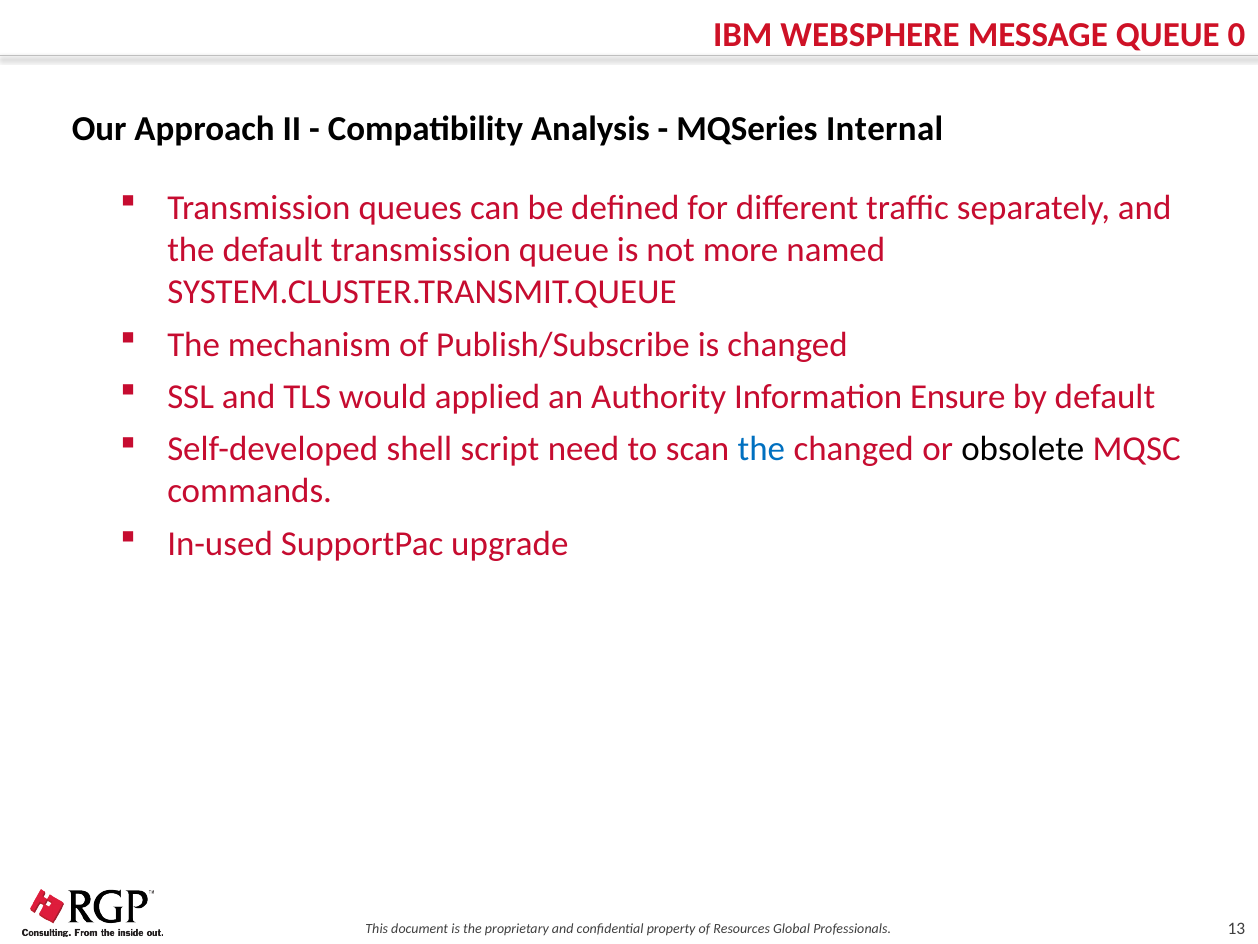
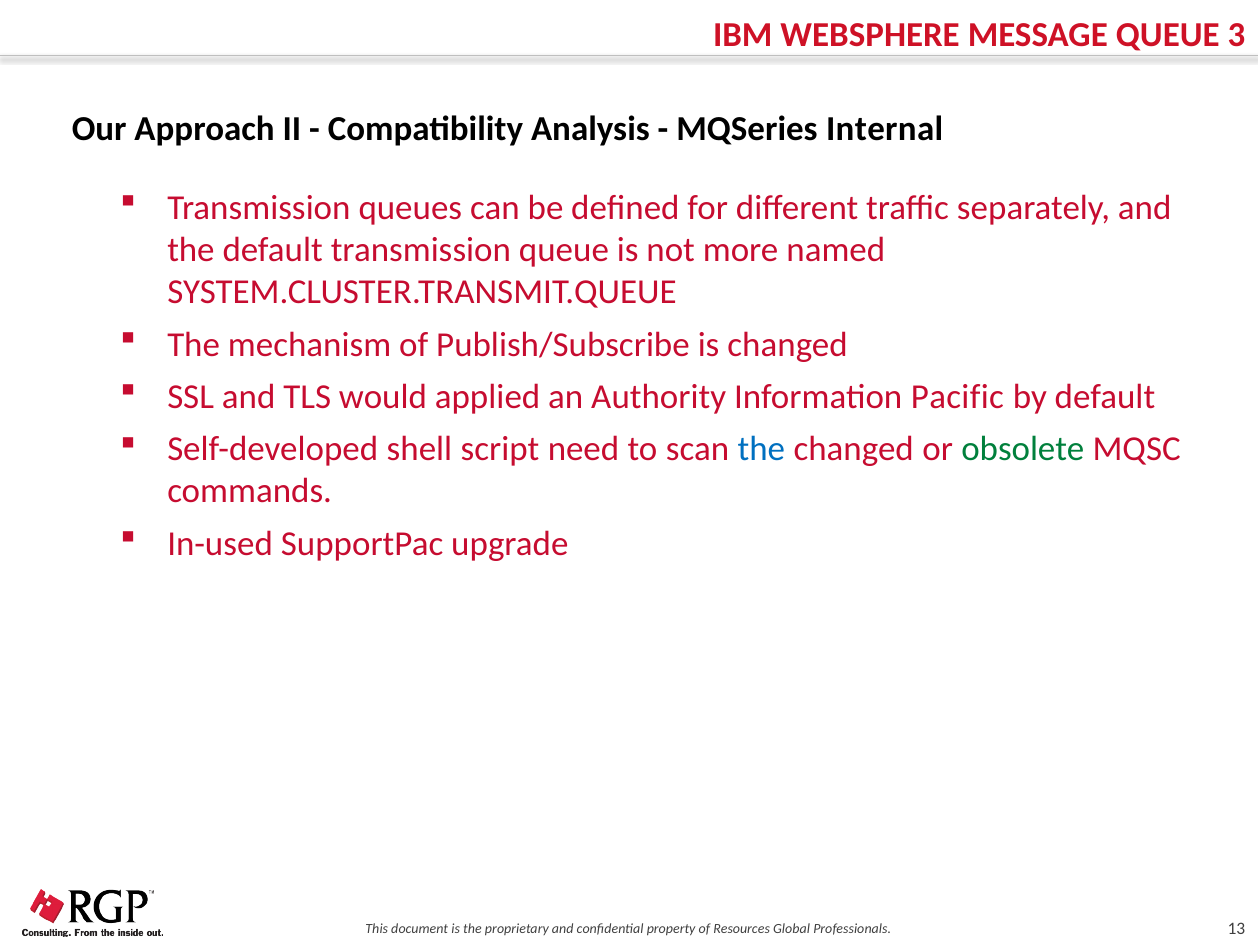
0: 0 -> 3
Ensure: Ensure -> Pacific
obsolete colour: black -> green
